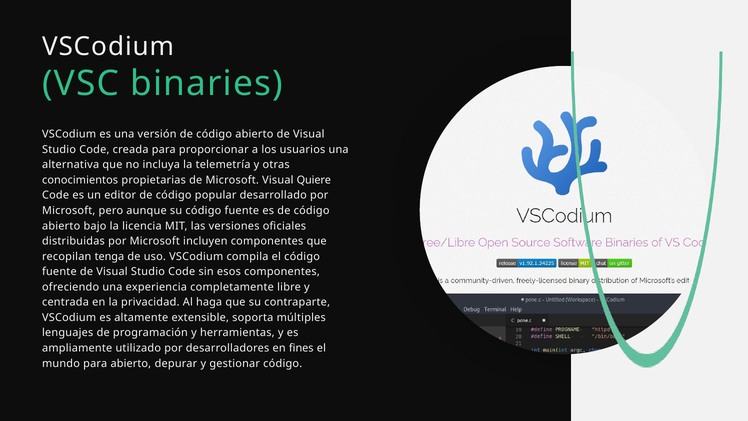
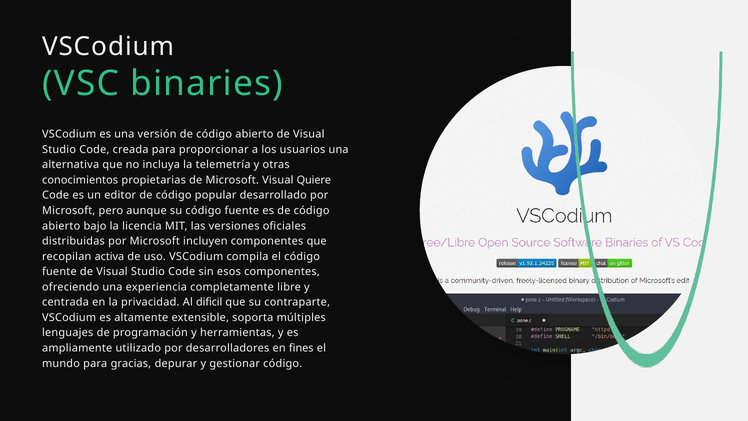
tenga: tenga -> activa
haga: haga -> dificil
para abierto: abierto -> gracias
